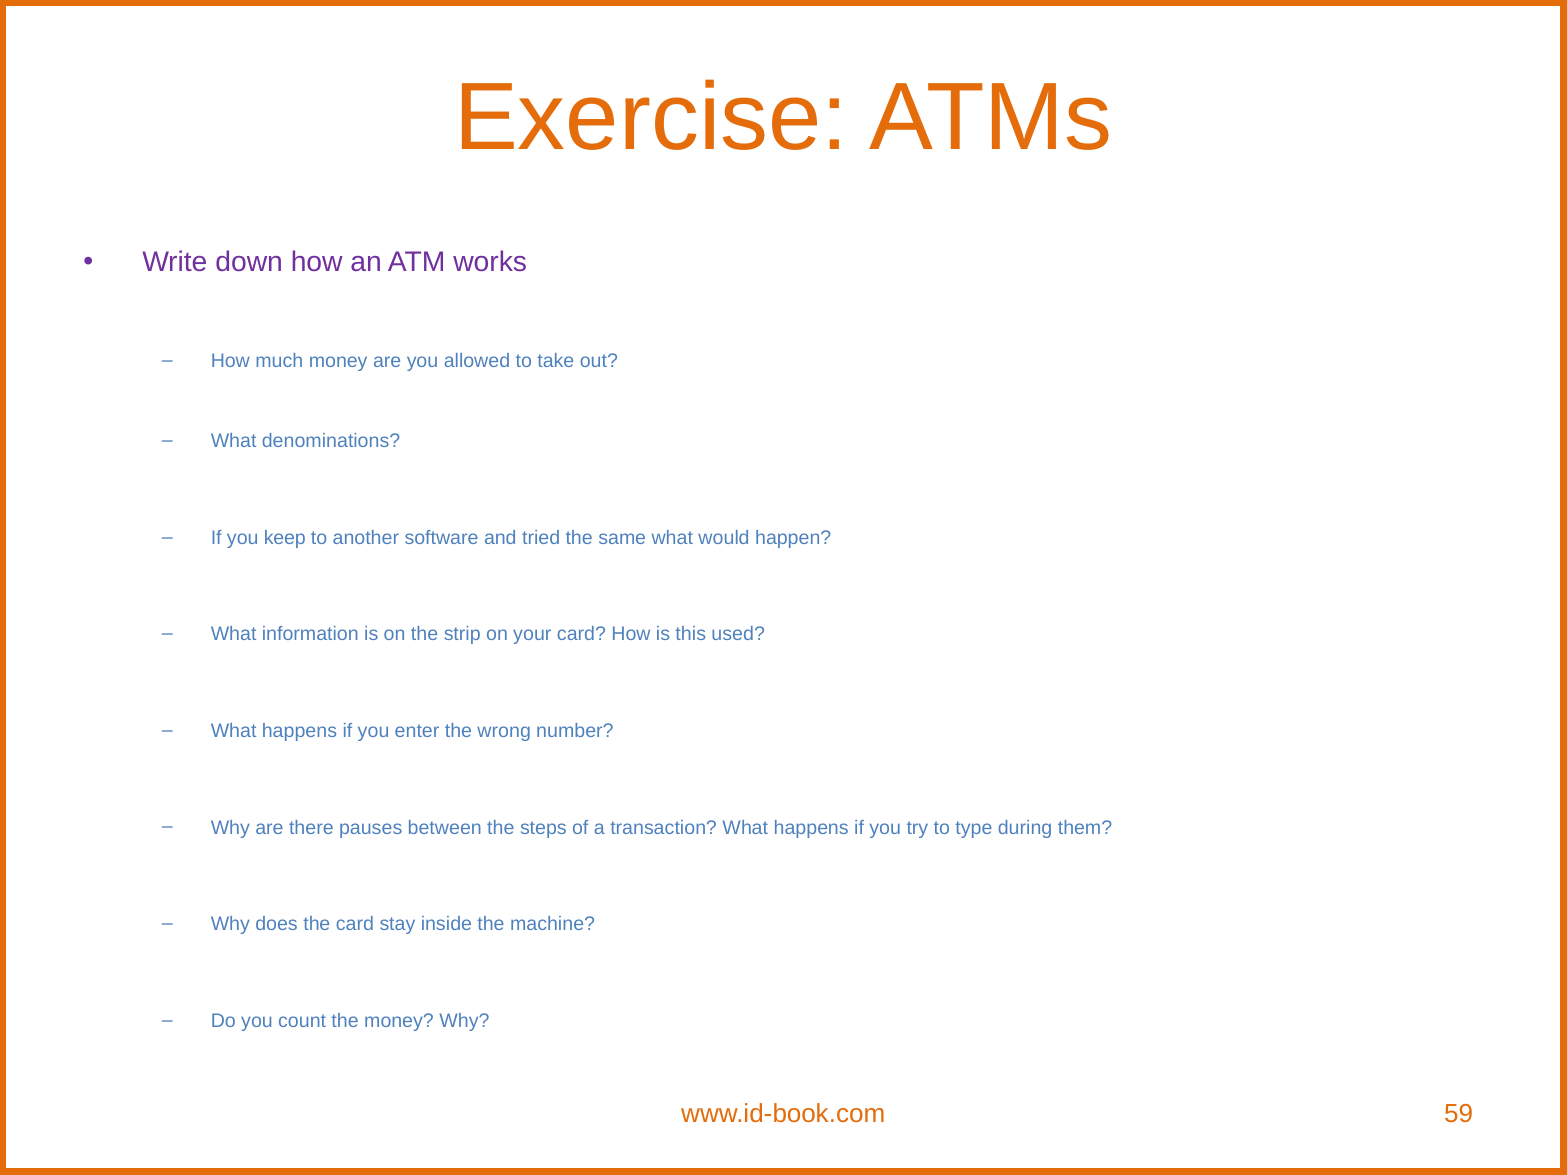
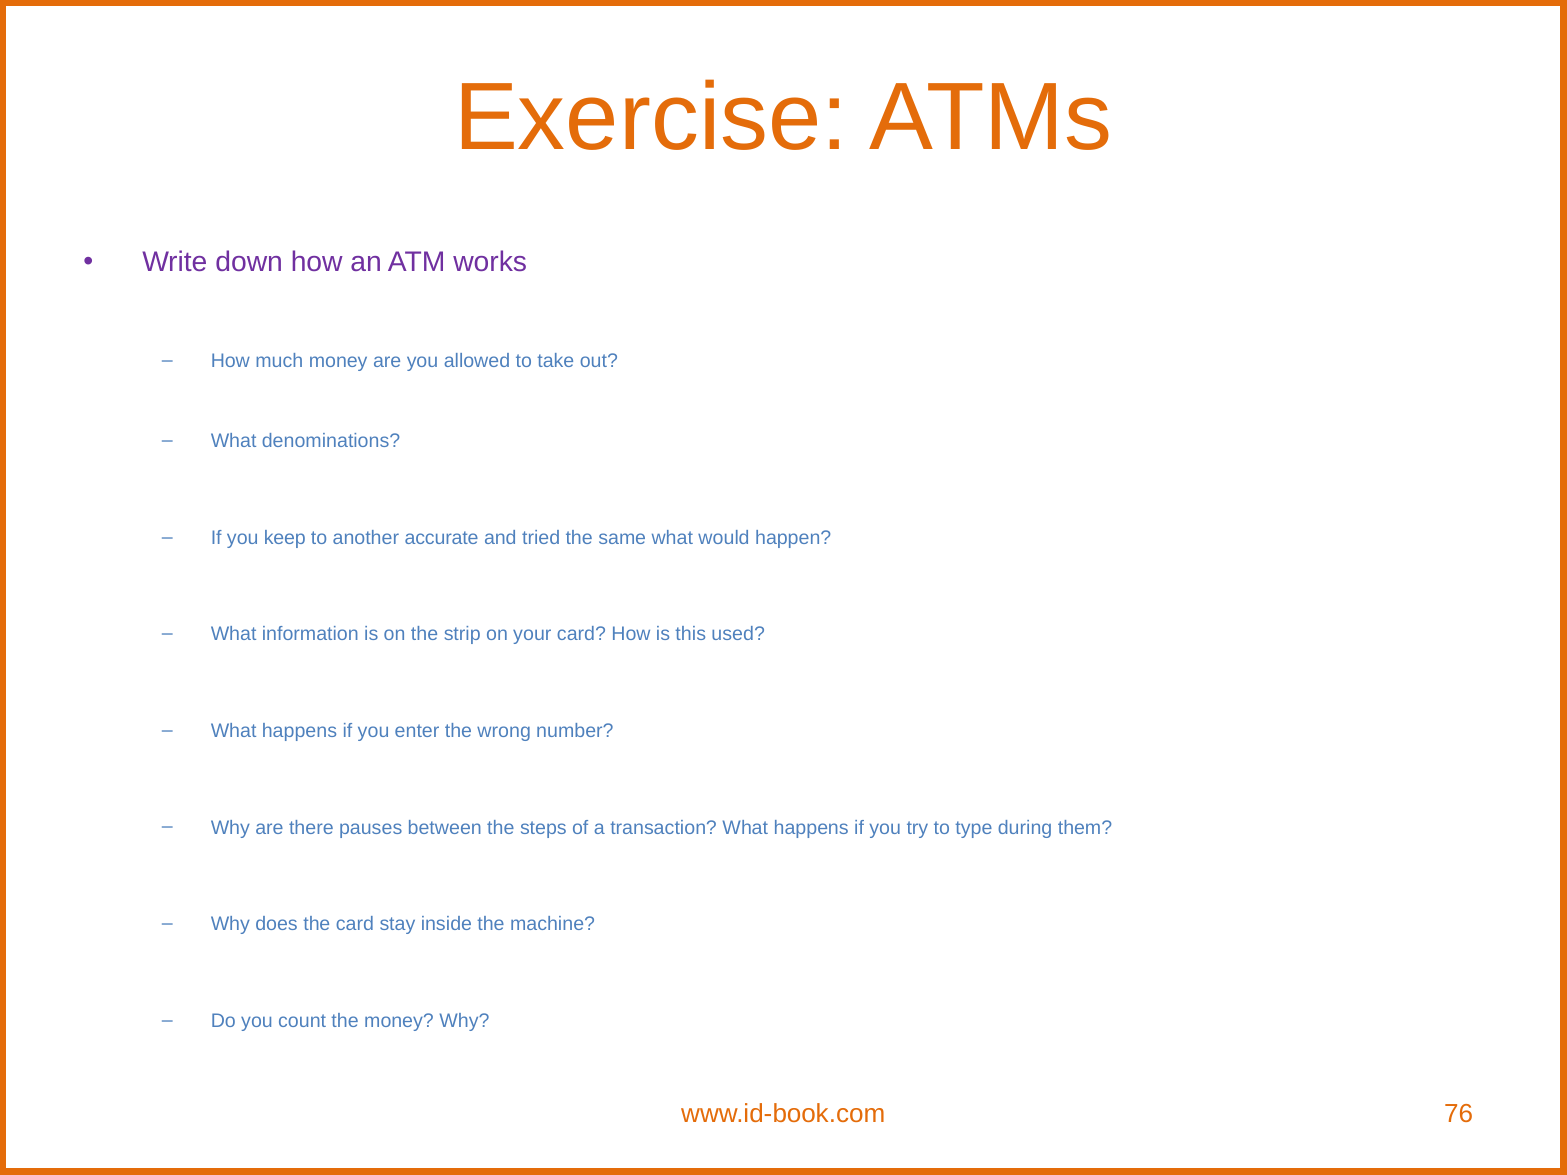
software: software -> accurate
59: 59 -> 76
